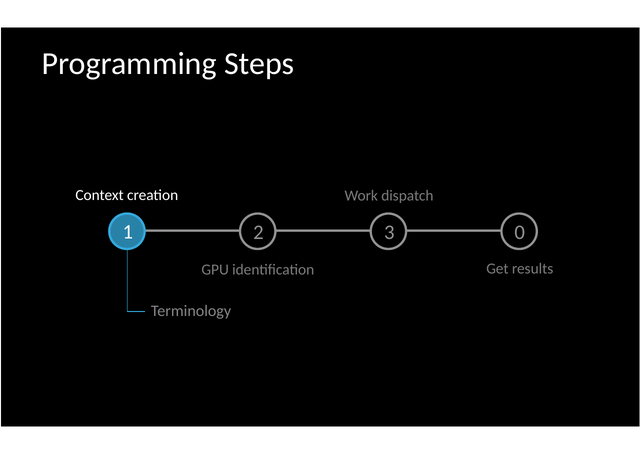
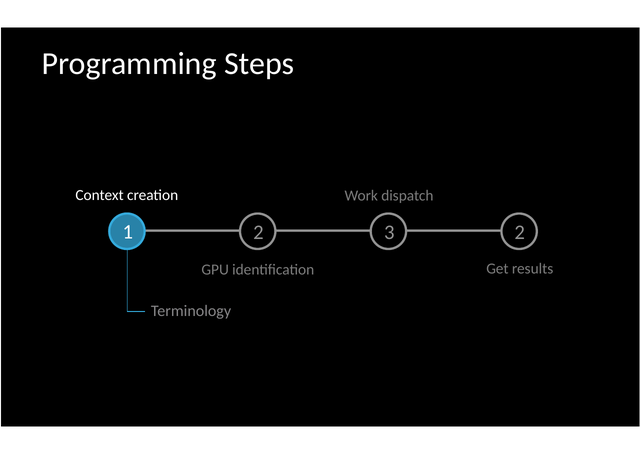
3 0: 0 -> 2
